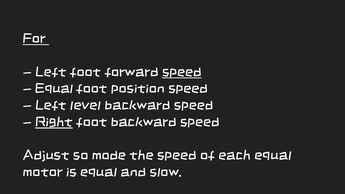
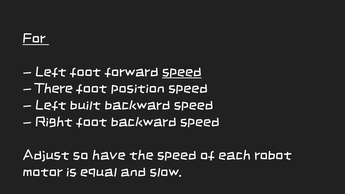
Equal at (54, 89): Equal -> There
level: level -> built
Right underline: present -> none
mode: mode -> have
each equal: equal -> robot
